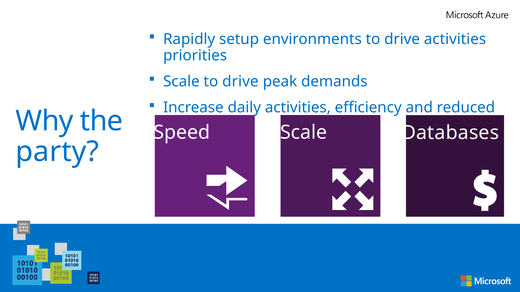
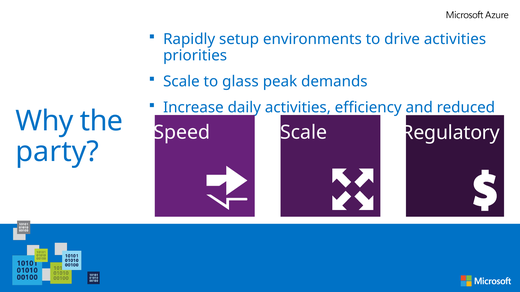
Scale to drive: drive -> glass
Databases: Databases -> Regulatory
